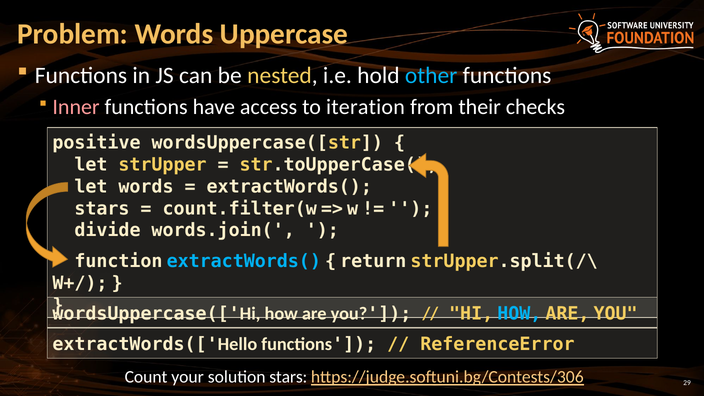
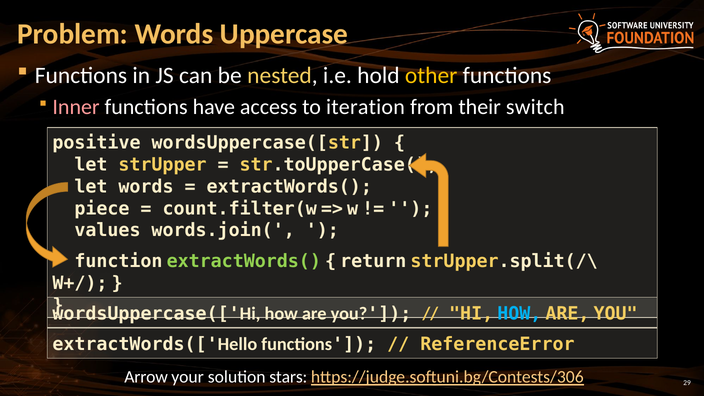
other colour: light blue -> yellow
checks: checks -> switch
stars at (102, 209): stars -> piece
divide: divide -> values
extractWords( at (244, 261) colour: light blue -> light green
Count: Count -> Arrow
